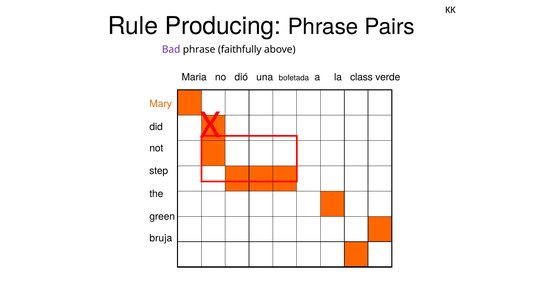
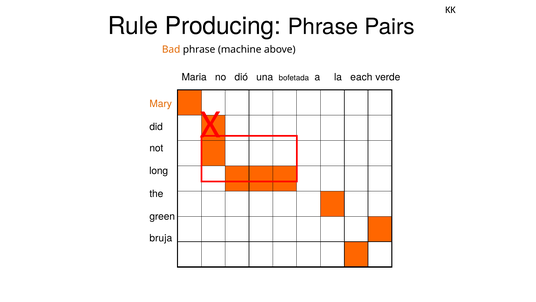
Bad colour: purple -> orange
faithfully: faithfully -> machine
class: class -> each
step: step -> long
